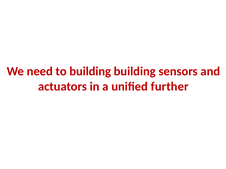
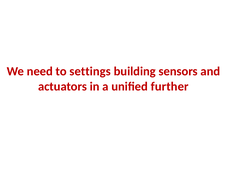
to building: building -> settings
